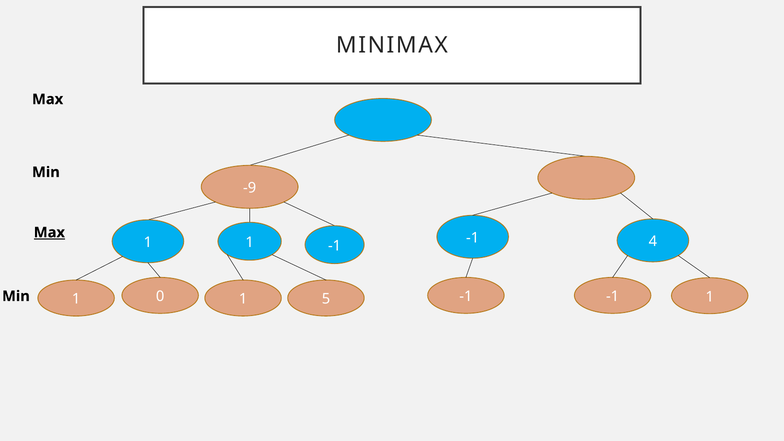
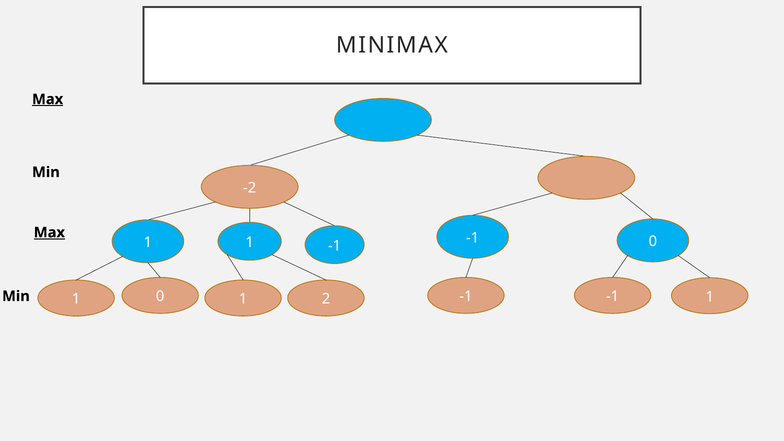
Max at (48, 99) underline: none -> present
-9: -9 -> -2
-1 4: 4 -> 0
5: 5 -> 2
